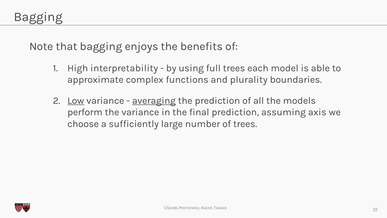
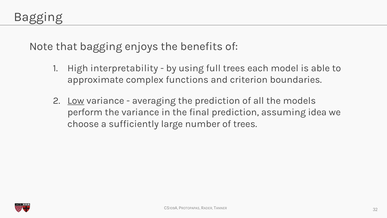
plurality: plurality -> criterion
averaging underline: present -> none
axis: axis -> idea
